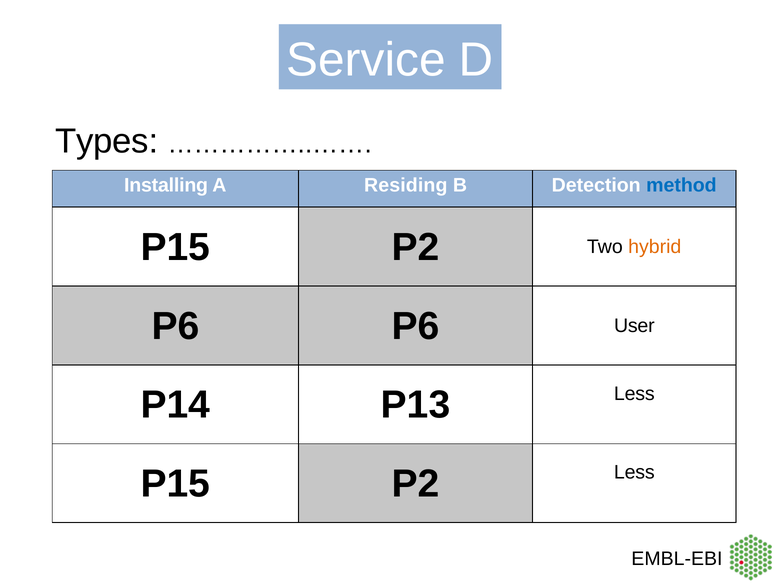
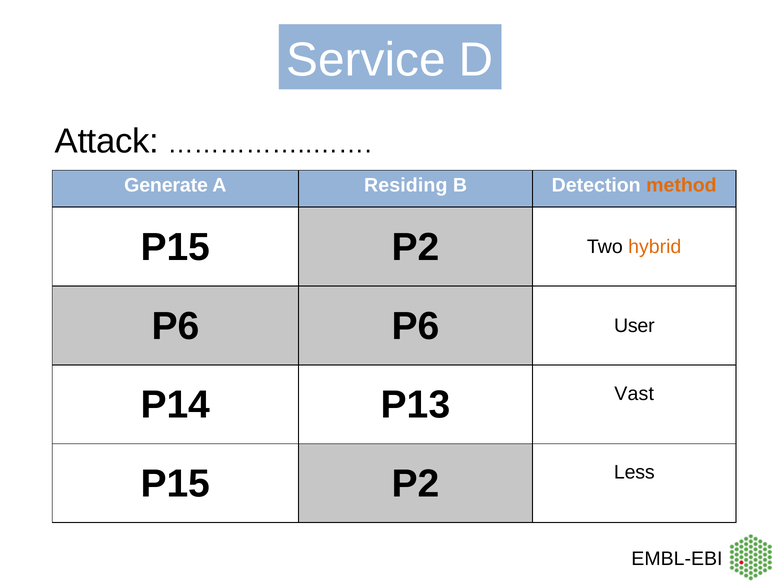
Types: Types -> Attack
Installing: Installing -> Generate
method colour: blue -> orange
P13 Less: Less -> Vast
